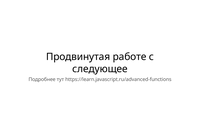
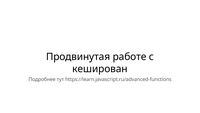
следующее: следующее -> кеширован
